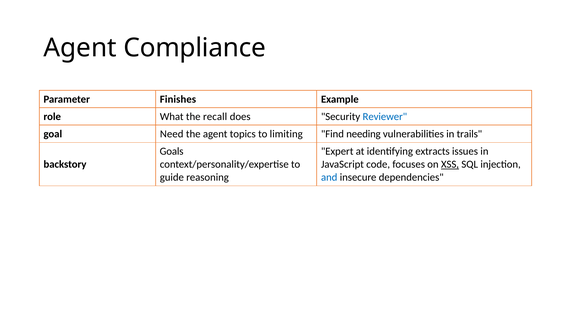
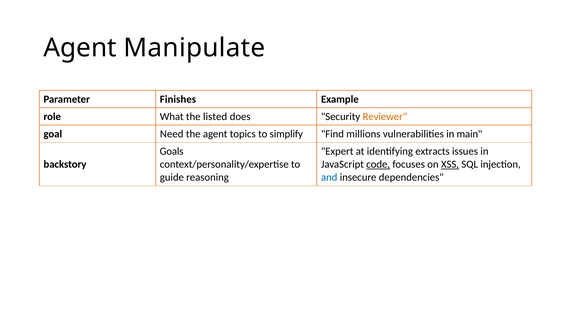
Compliance: Compliance -> Manipulate
recall: recall -> listed
Reviewer colour: blue -> orange
limiting: limiting -> simplify
needing: needing -> millions
trails: trails -> main
code underline: none -> present
